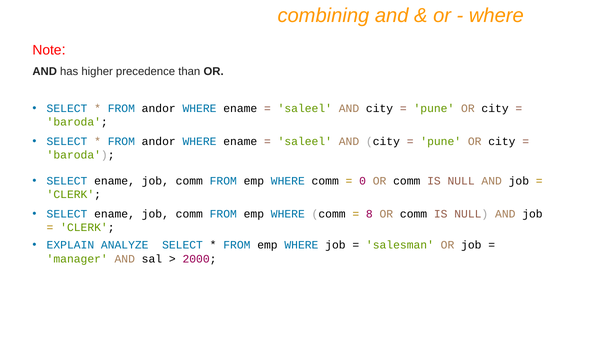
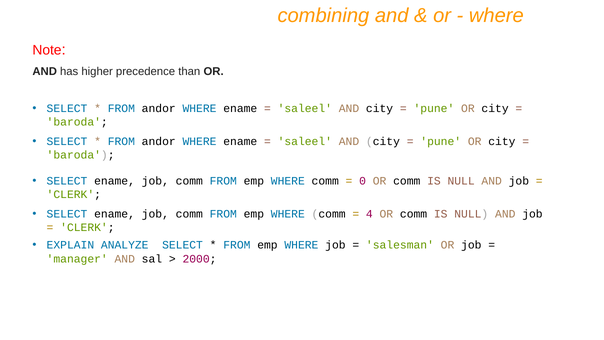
8: 8 -> 4
